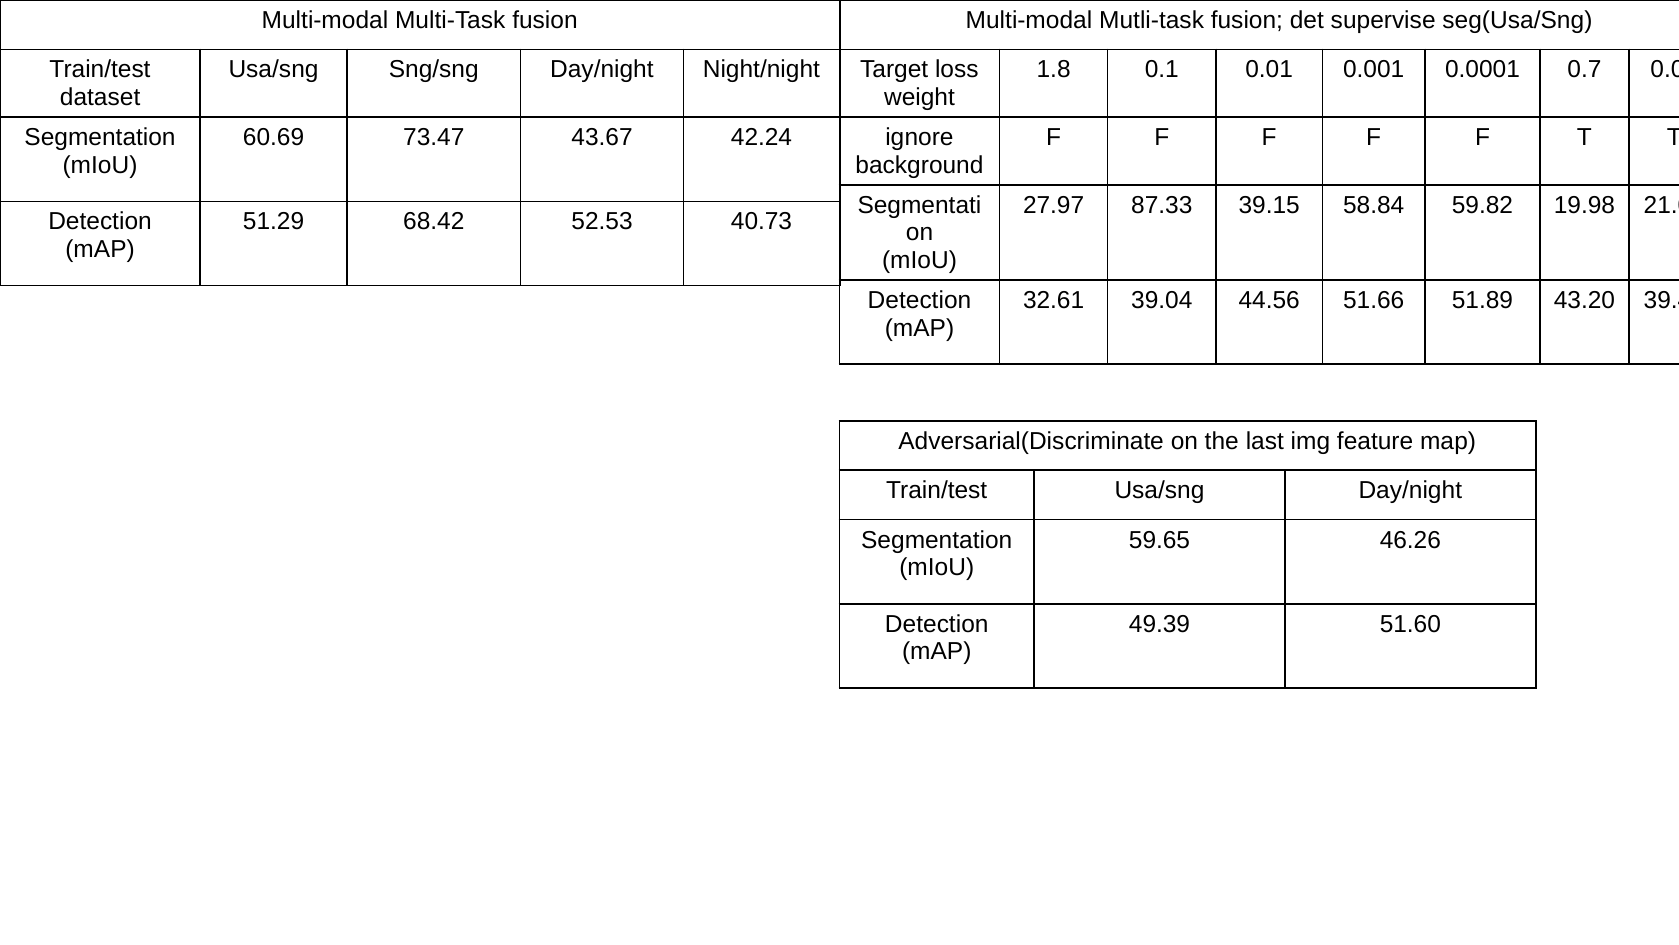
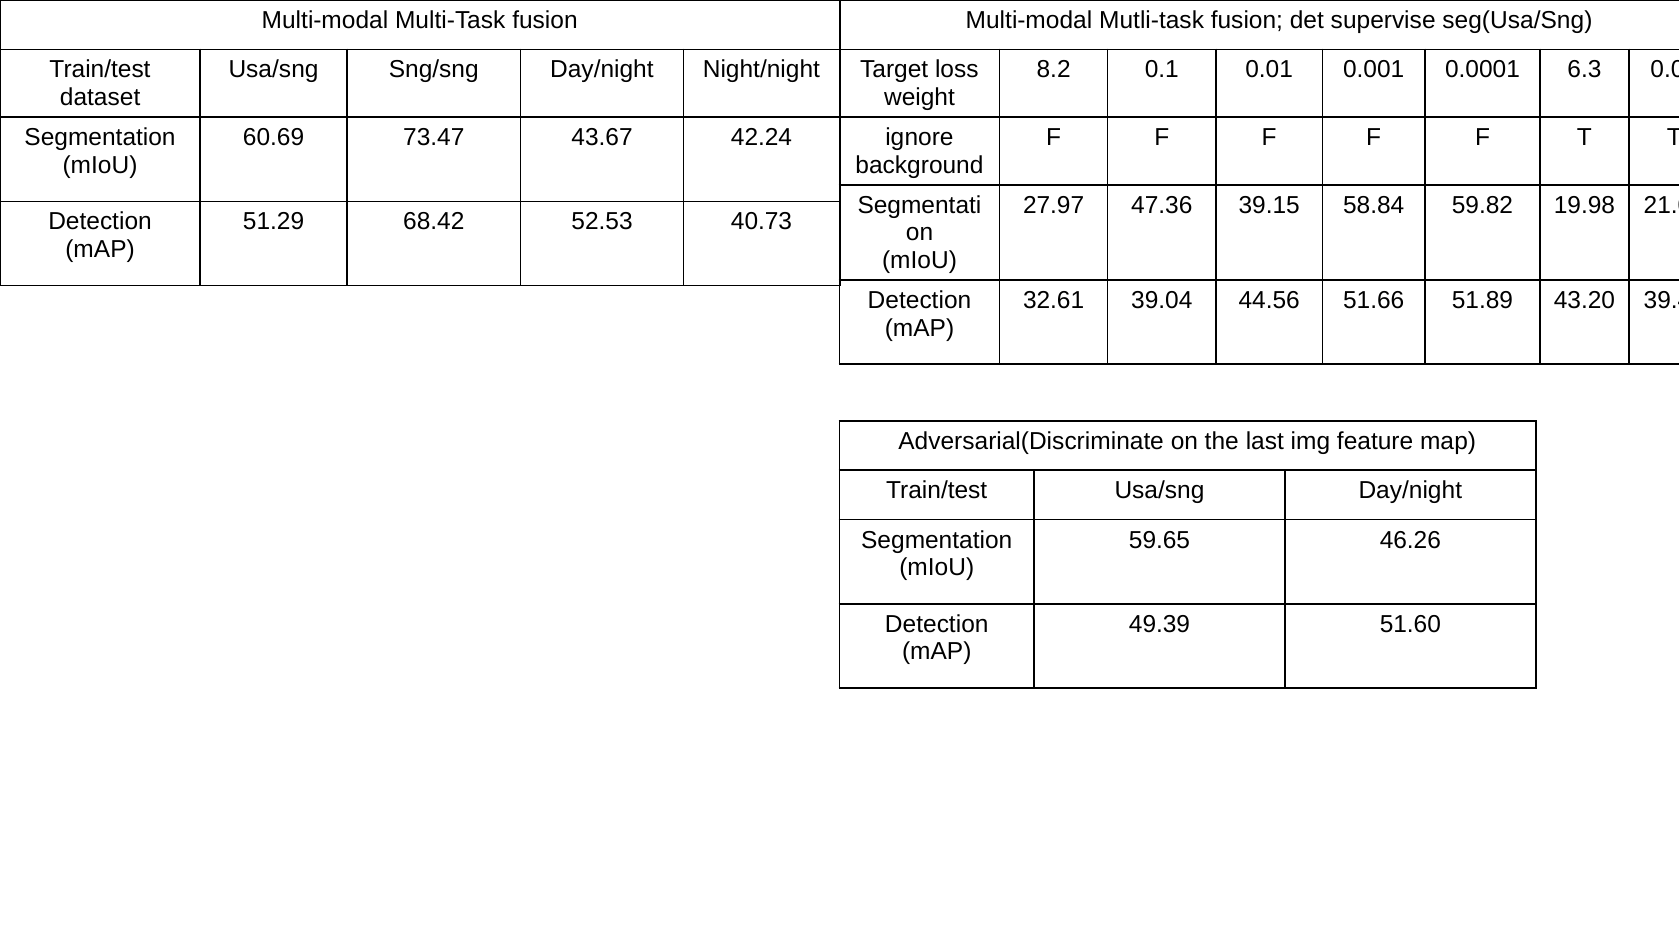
1.8: 1.8 -> 8.2
0.7: 0.7 -> 6.3
87.33: 87.33 -> 47.36
